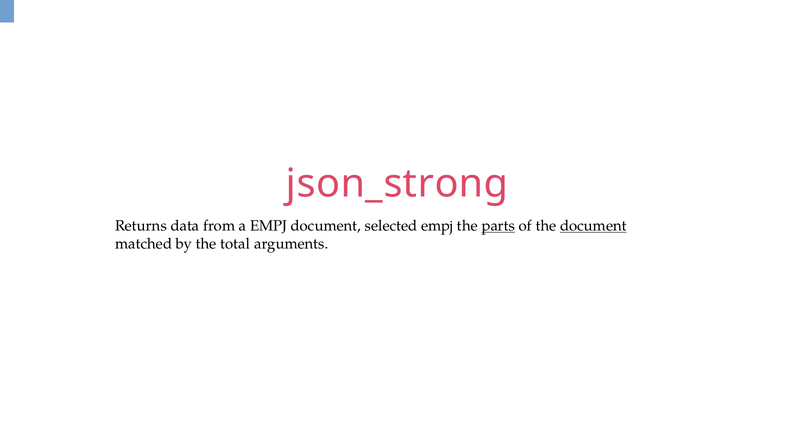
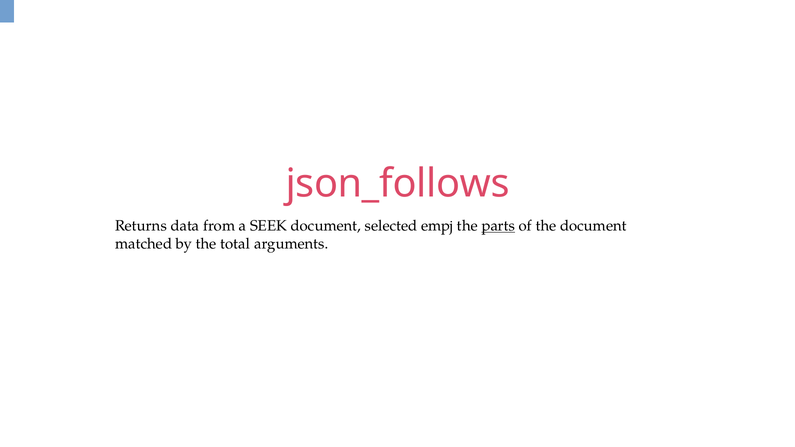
json_strong: json_strong -> json_follows
a EMPJ: EMPJ -> SEEK
document at (593, 226) underline: present -> none
